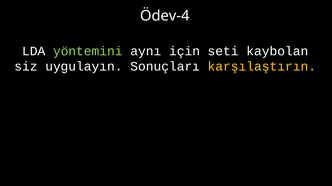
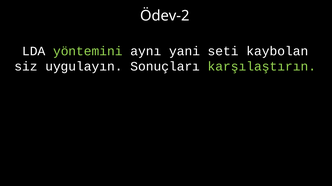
Ödev-4: Ödev-4 -> Ödev-2
için: için -> yani
karşılaştırın colour: yellow -> light green
